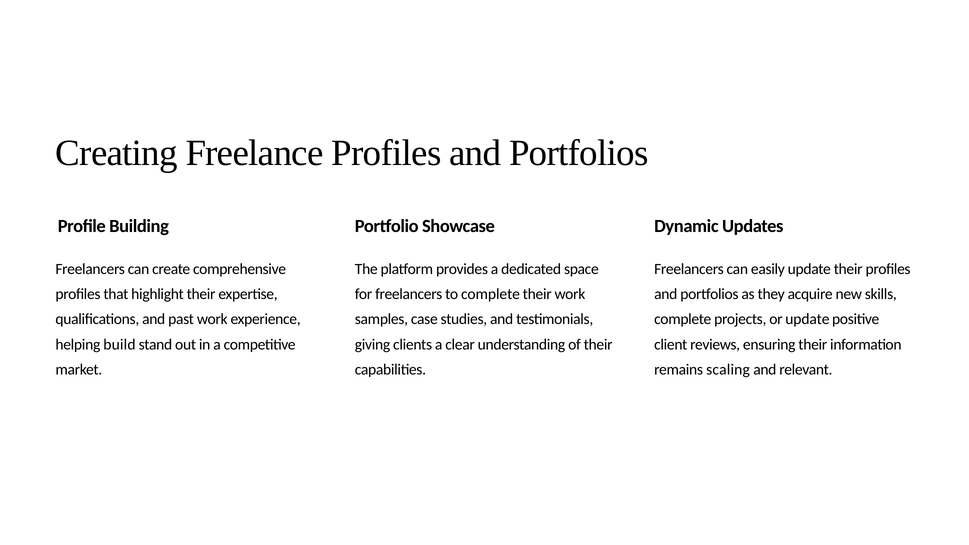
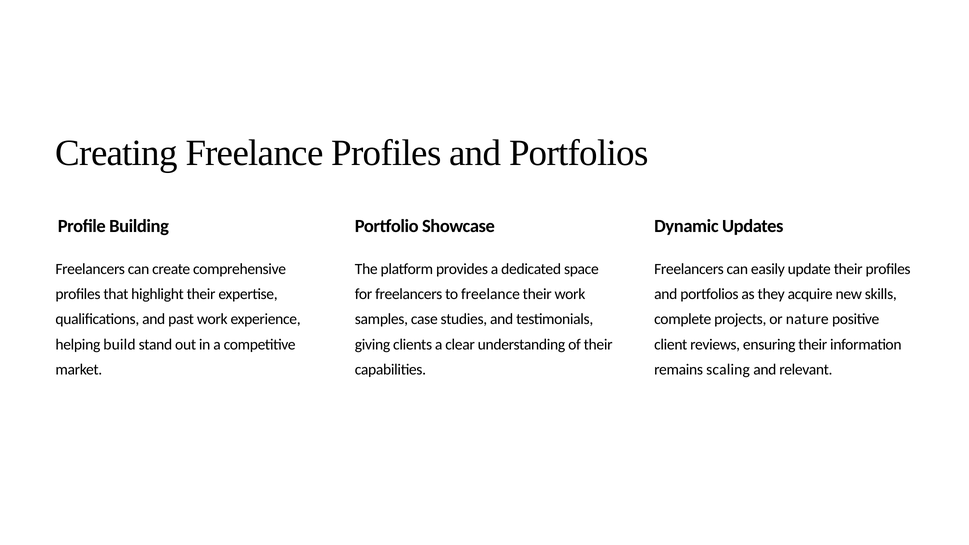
to complete: complete -> freelance
or update: update -> nature
